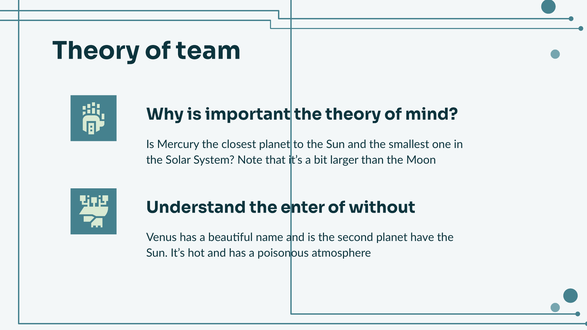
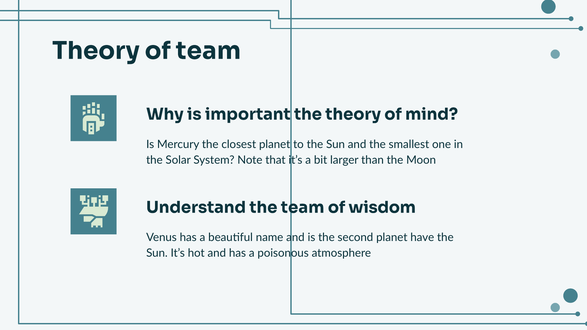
the enter: enter -> team
without: without -> wisdom
